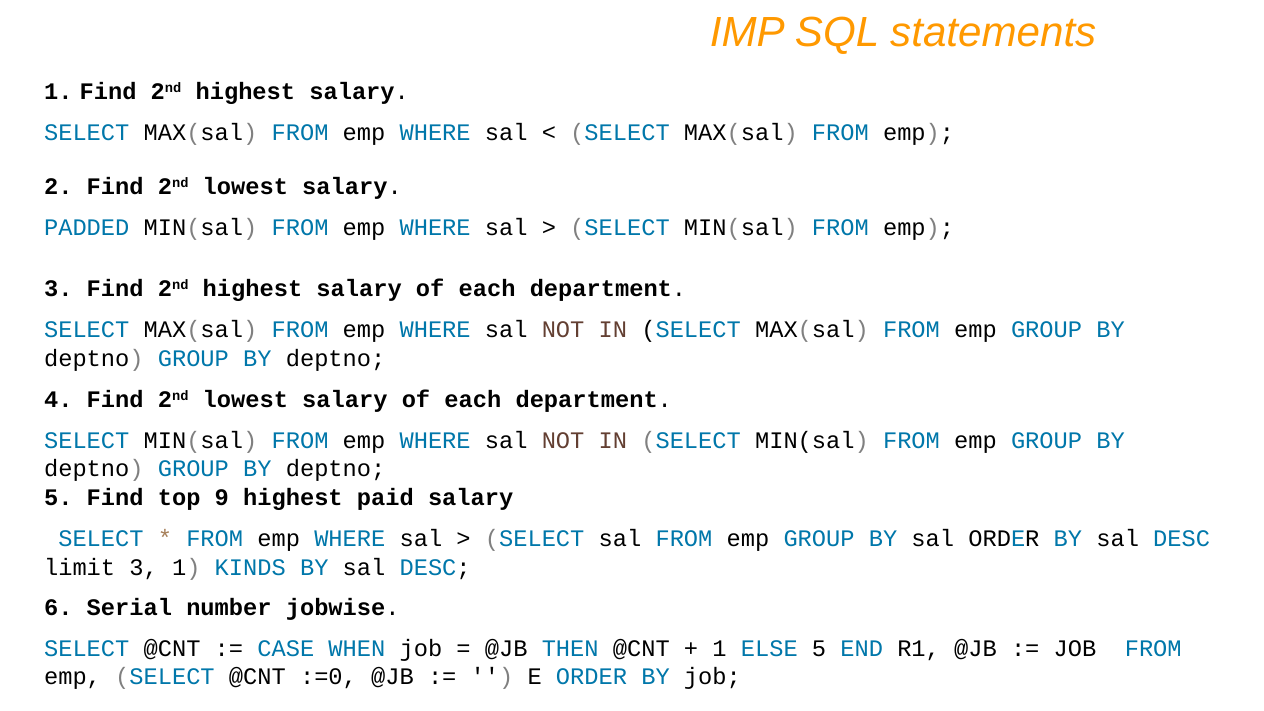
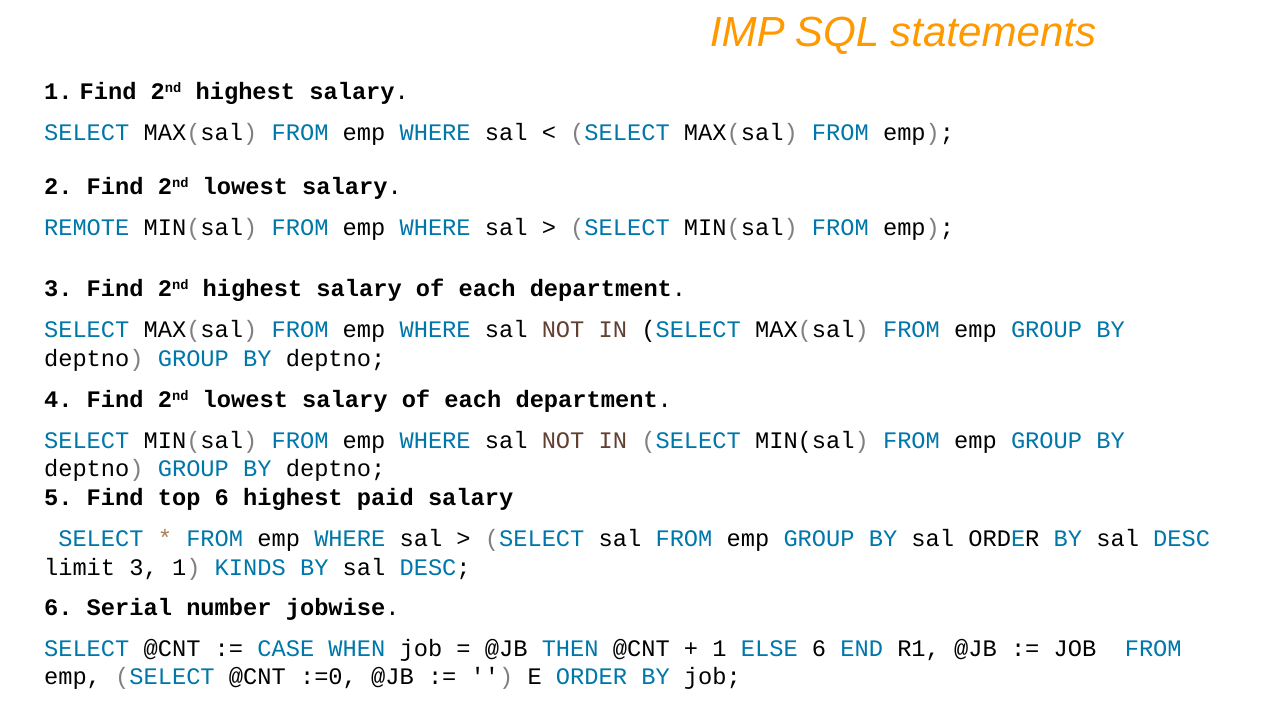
PADDED: PADDED -> REMOTE
top 9: 9 -> 6
ELSE 5: 5 -> 6
